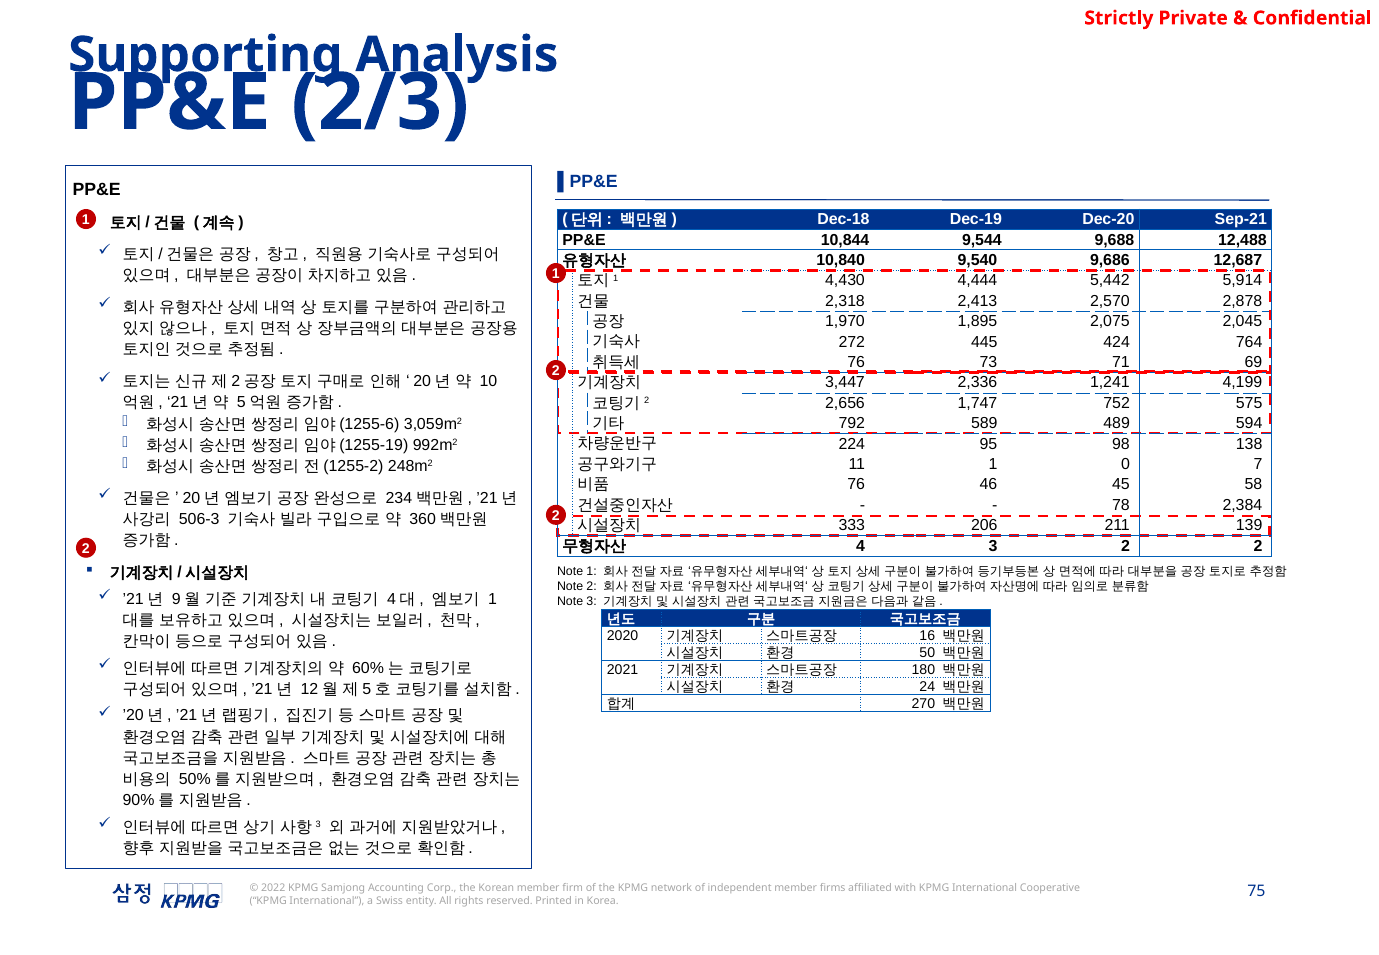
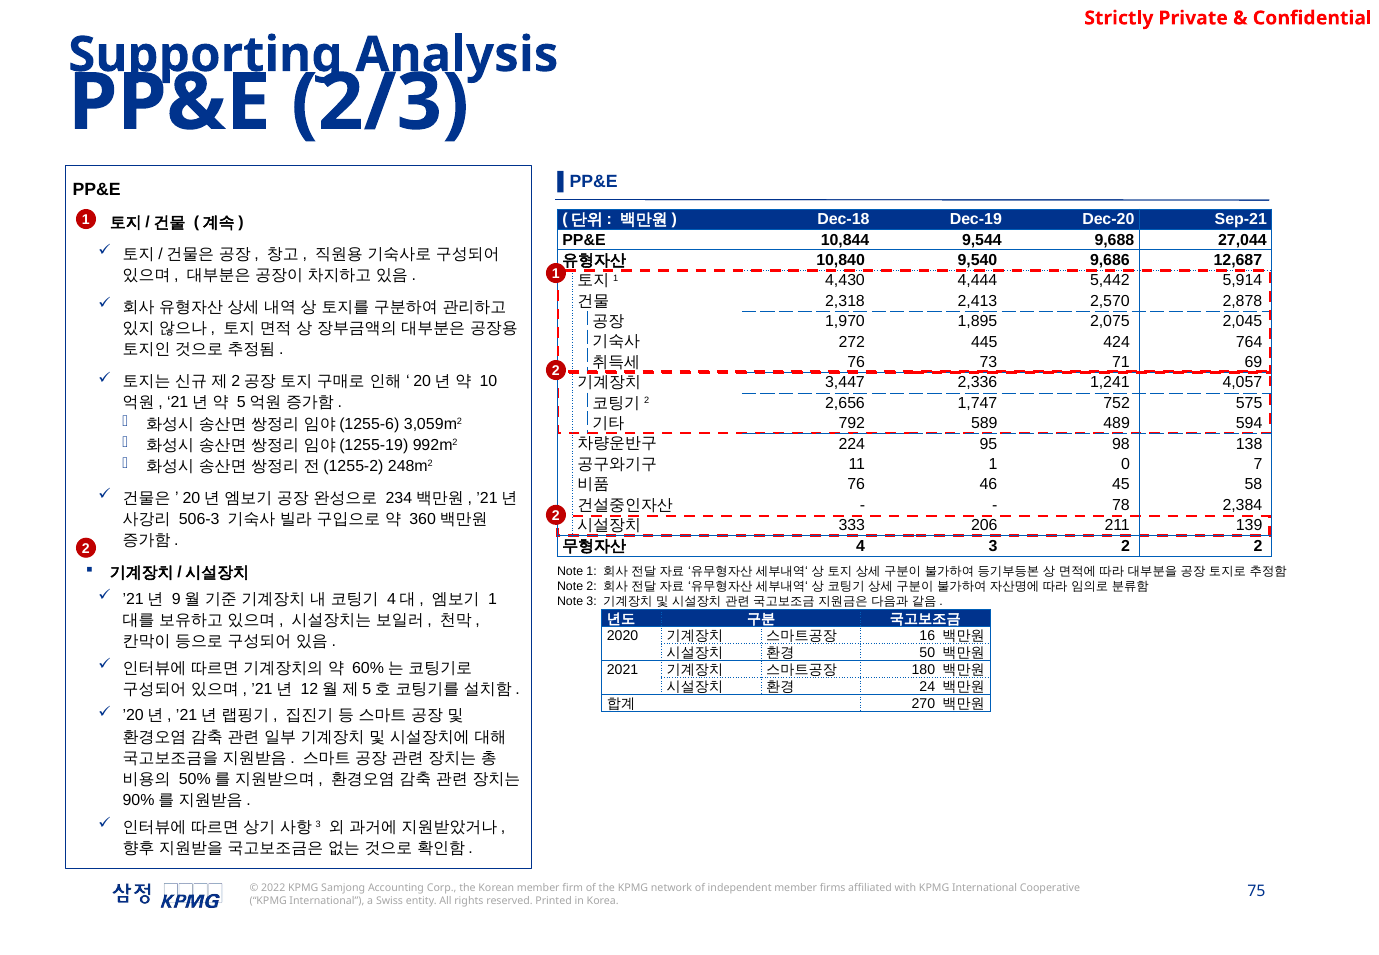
12,488: 12,488 -> 27,044
4,199: 4,199 -> 4,057
